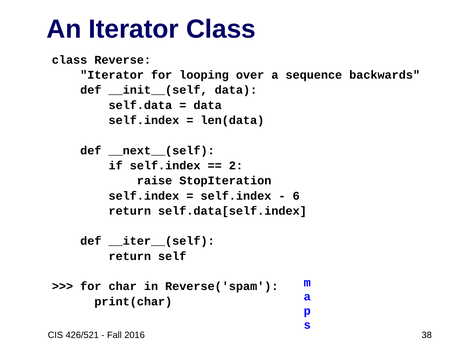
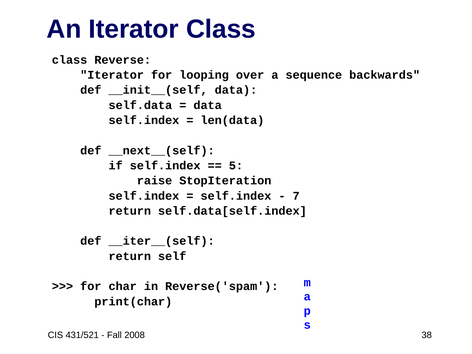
2: 2 -> 5
6: 6 -> 7
426/521: 426/521 -> 431/521
2016: 2016 -> 2008
